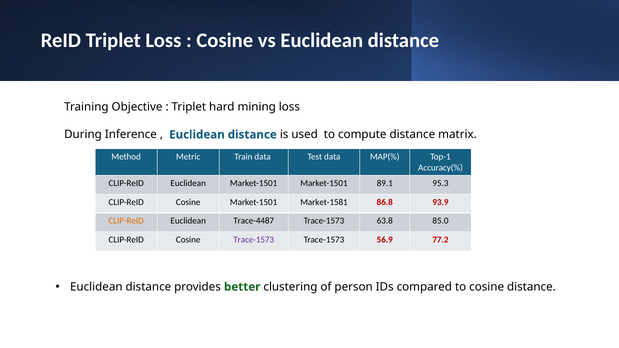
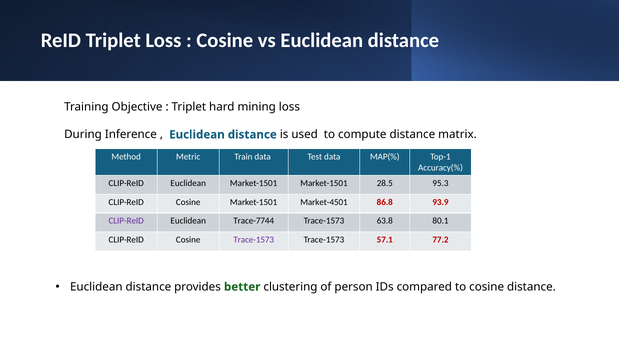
89.1: 89.1 -> 28.5
Market-1581: Market-1581 -> Market-4501
CLIP-ReID at (126, 221) colour: orange -> purple
Trace-4487: Trace-4487 -> Trace-7744
85.0: 85.0 -> 80.1
56.9: 56.9 -> 57.1
